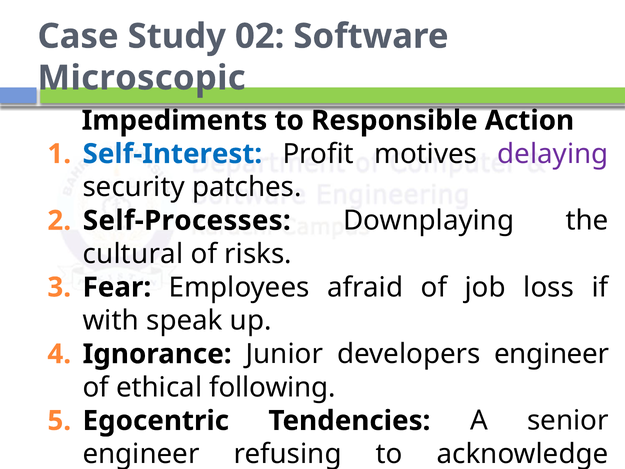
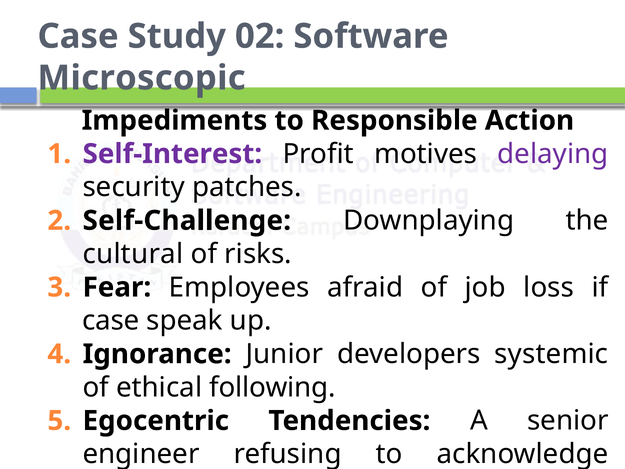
Self-Interest colour: blue -> purple
Self-Processes: Self-Processes -> Self-Challenge
with at (111, 321): with -> case
developers engineer: engineer -> systemic
